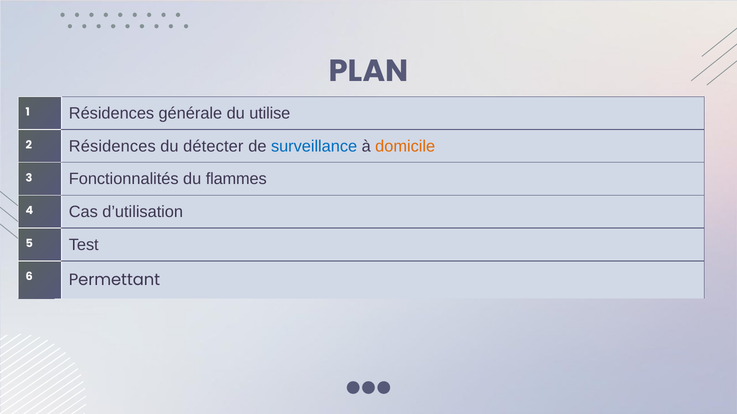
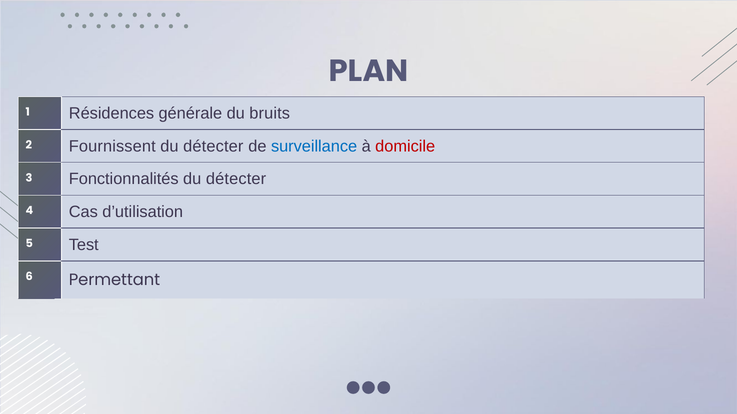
utilise: utilise -> bruits
Résidences at (112, 146): Résidences -> Fournissent
domicile colour: orange -> red
Fonctionnalités du flammes: flammes -> détecter
